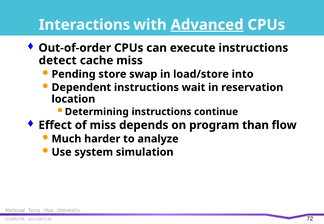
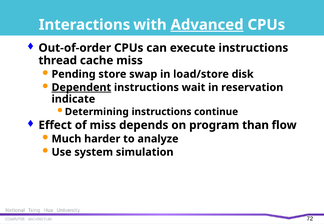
detect: detect -> thread
into: into -> disk
Dependent underline: none -> present
location: location -> indicate
